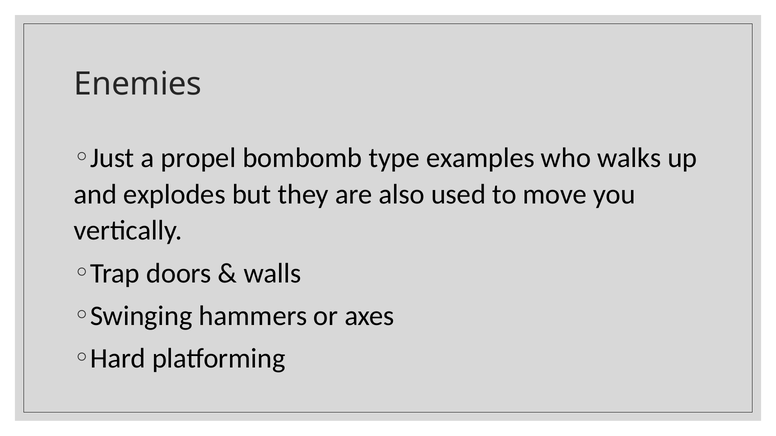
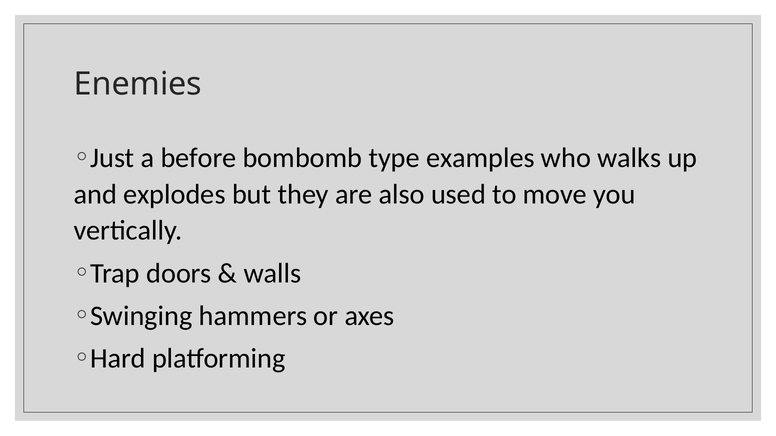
propel: propel -> before
